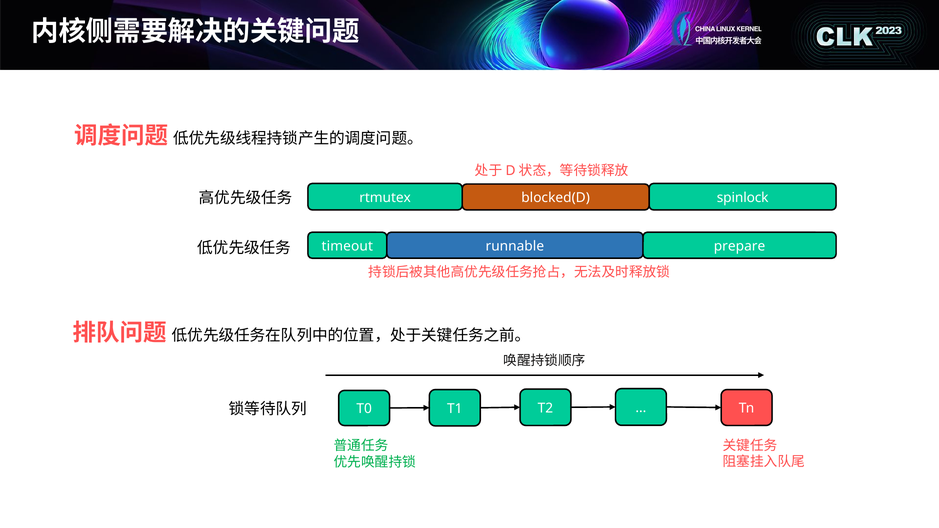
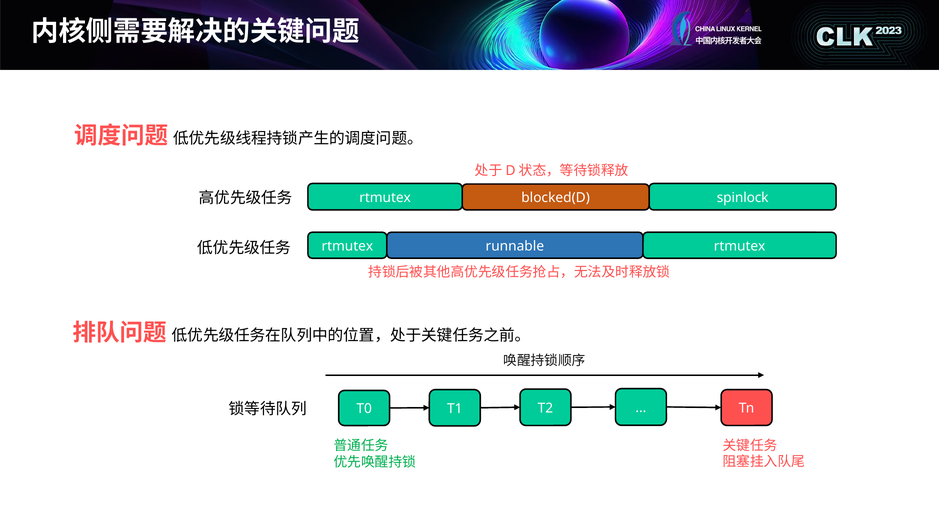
timeout at (347, 246): timeout -> rtmutex
runnable prepare: prepare -> rtmutex
